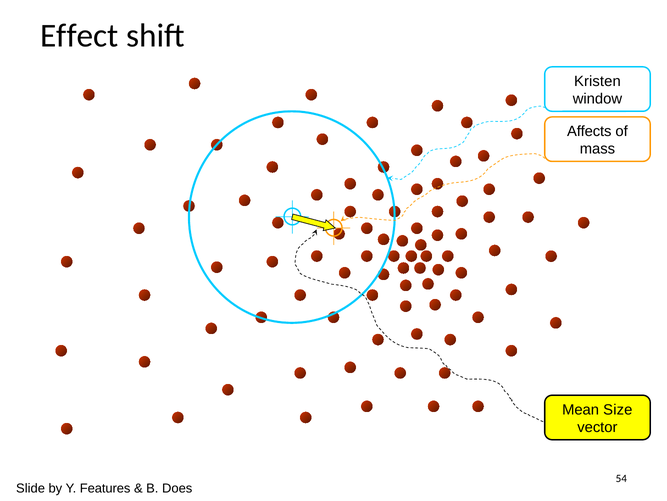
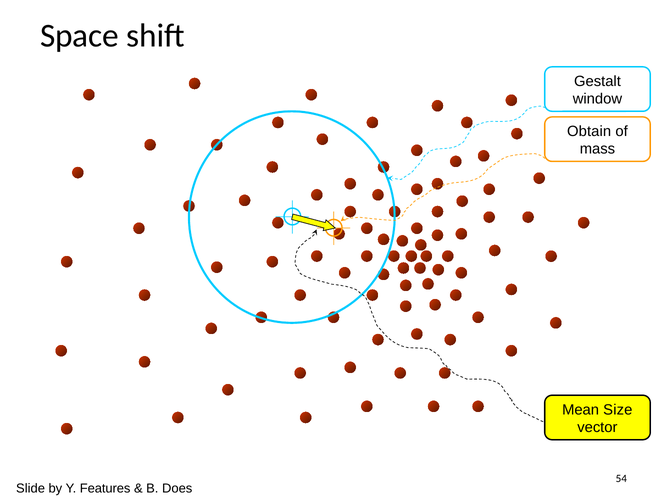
Effect: Effect -> Space
Kristen: Kristen -> Gestalt
Affects: Affects -> Obtain
